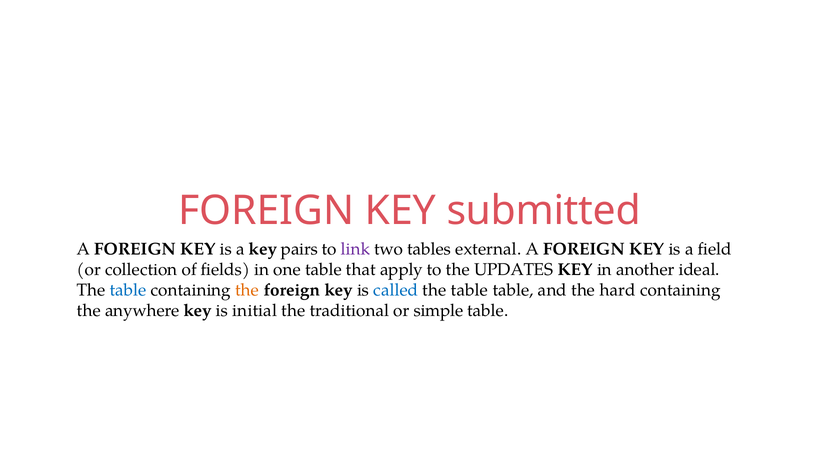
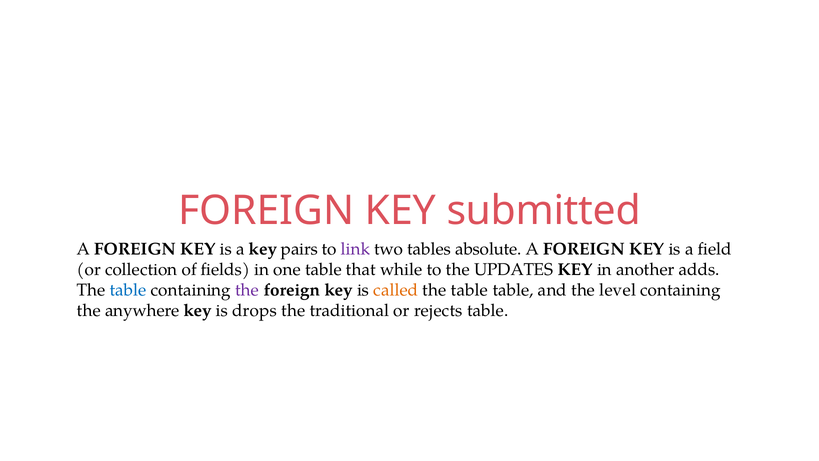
external: external -> absolute
apply: apply -> while
ideal: ideal -> adds
the at (247, 290) colour: orange -> purple
called colour: blue -> orange
hard: hard -> level
initial: initial -> drops
simple: simple -> rejects
